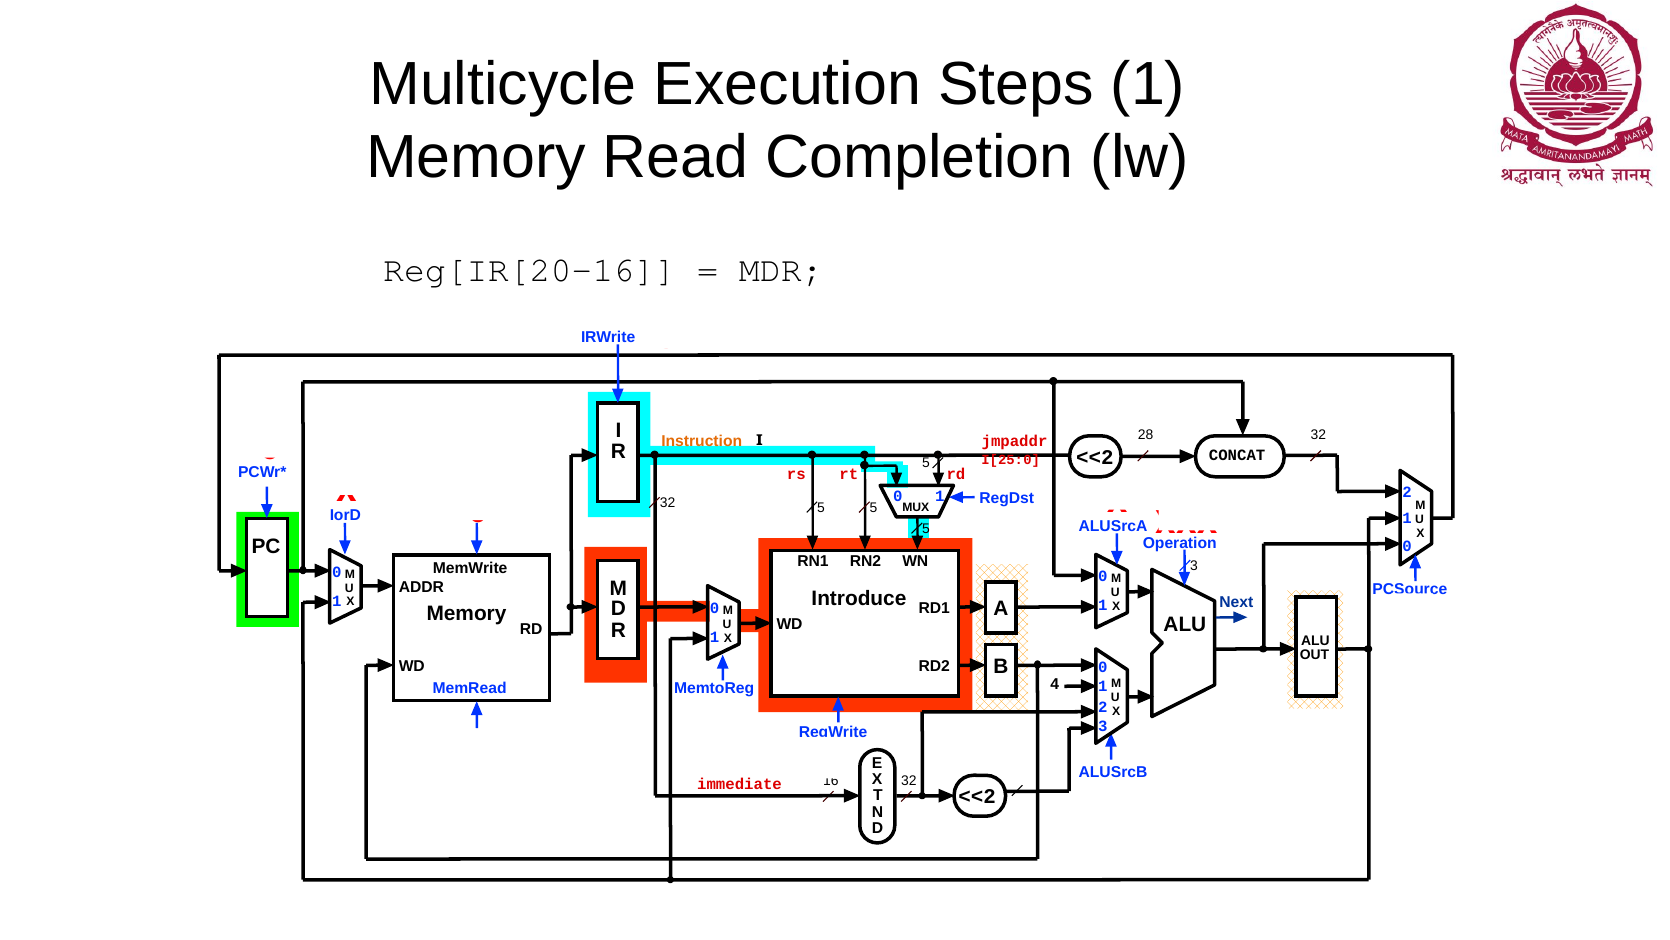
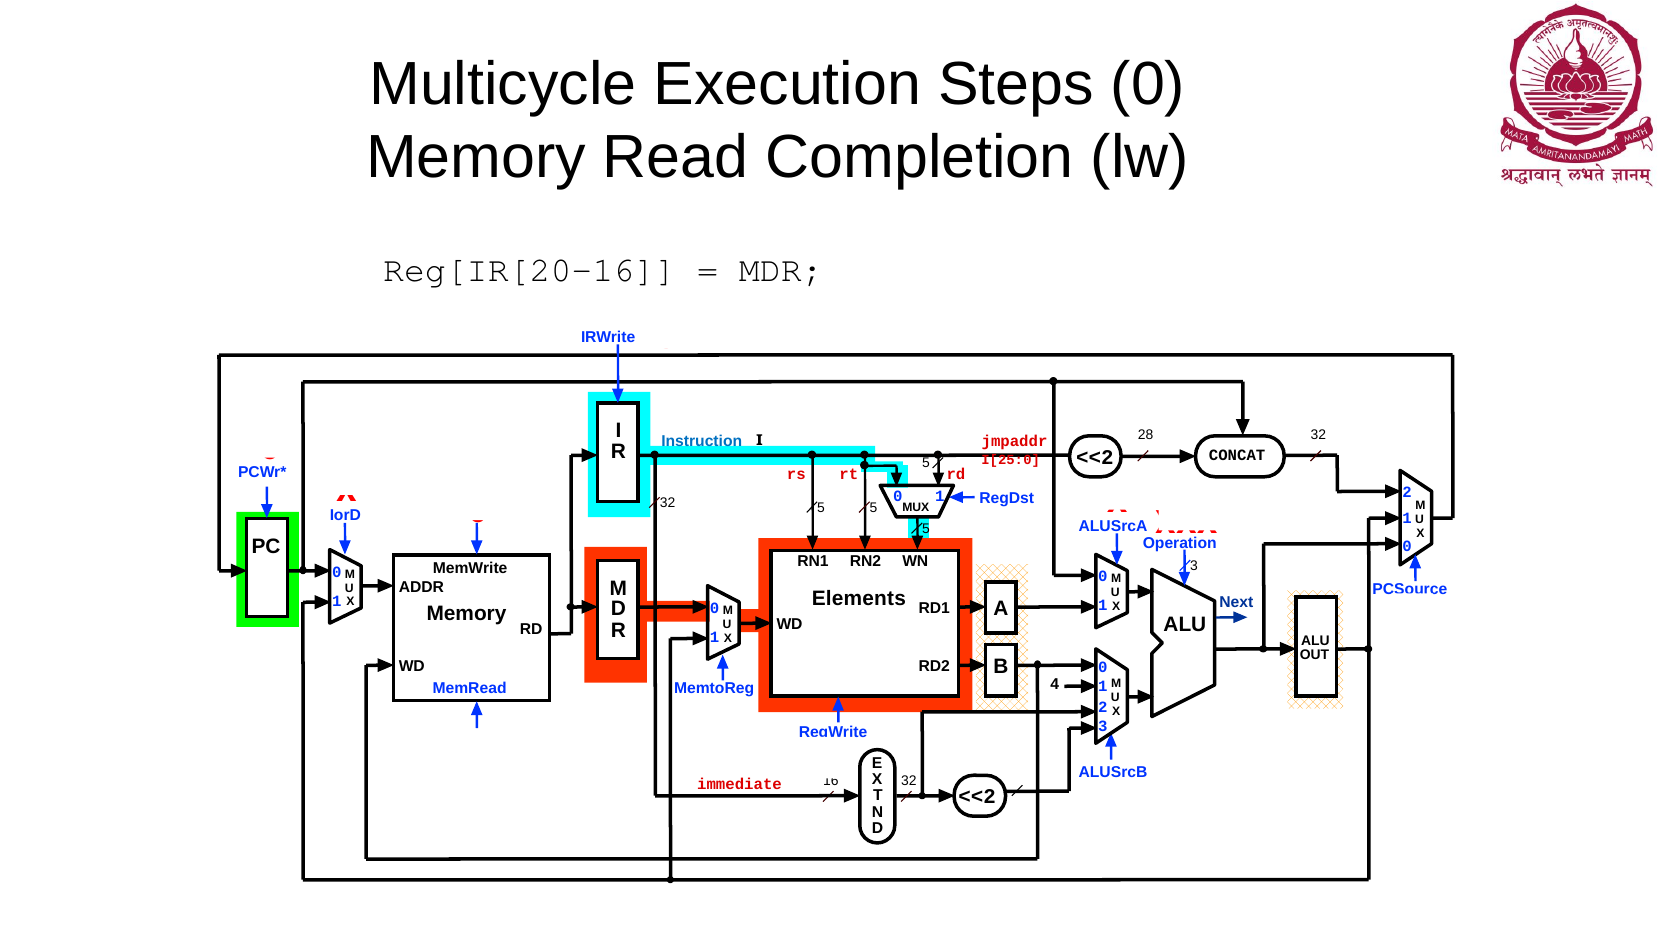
Steps 1: 1 -> 0
Instruction colour: orange -> blue
Introduce: Introduce -> Elements
